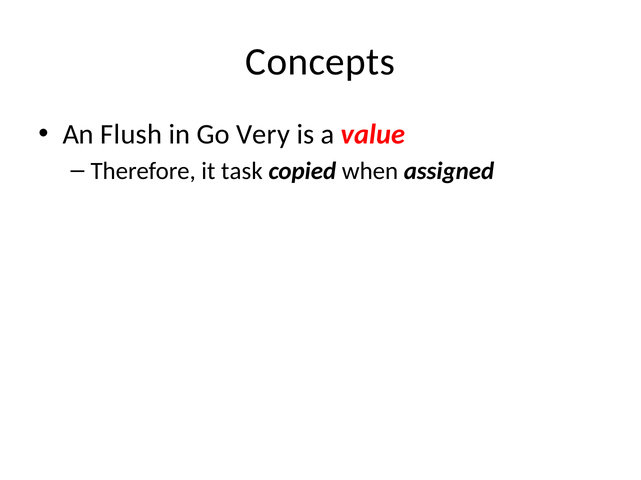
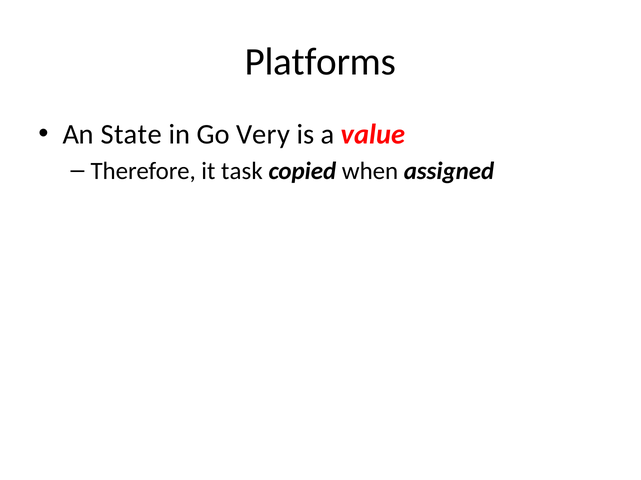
Concepts: Concepts -> Platforms
Flush: Flush -> State
